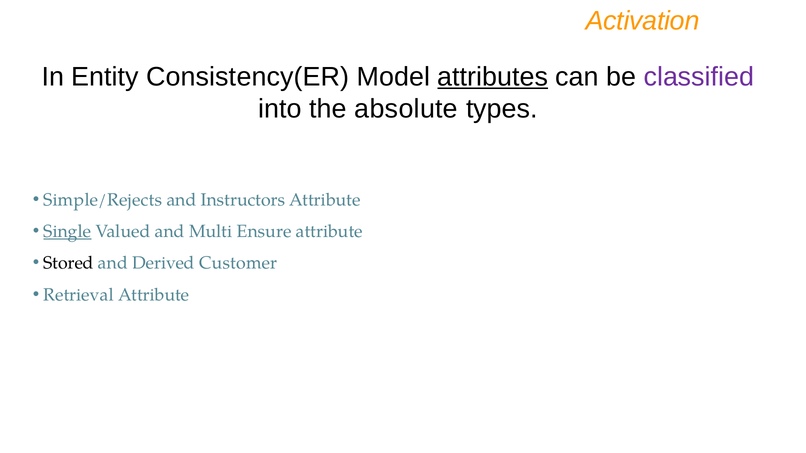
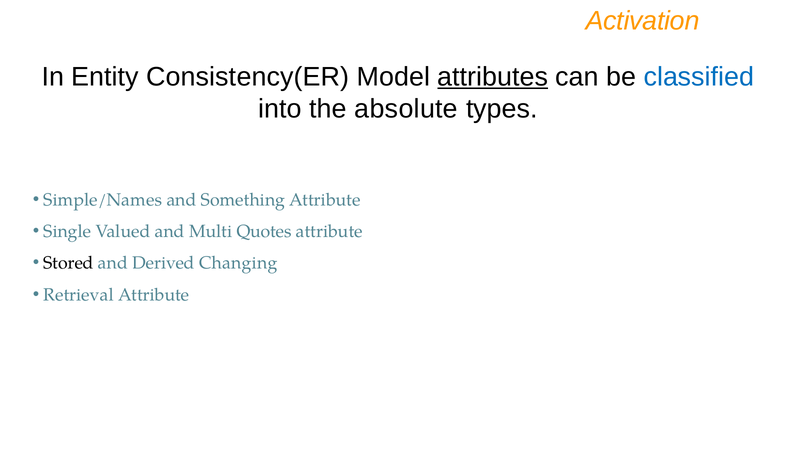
classified colour: purple -> blue
Simple/Rejects: Simple/Rejects -> Simple/Names
Instructors: Instructors -> Something
Single underline: present -> none
Ensure: Ensure -> Quotes
Customer: Customer -> Changing
